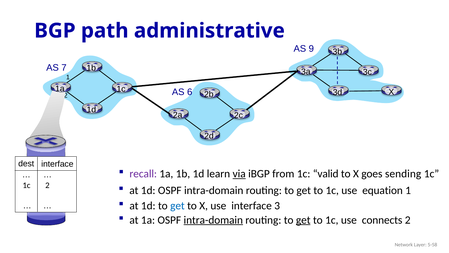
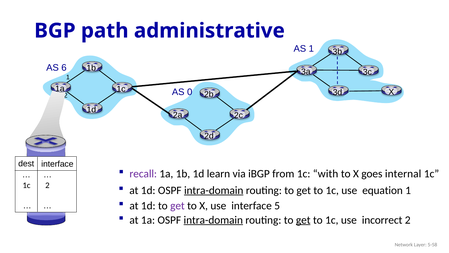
AS 9: 9 -> 1
7: 7 -> 6
6: 6 -> 0
via underline: present -> none
valid: valid -> with
sending: sending -> internal
intra-domain at (214, 190) underline: none -> present
get at (177, 205) colour: blue -> purple
3: 3 -> 5
connects: connects -> incorrect
